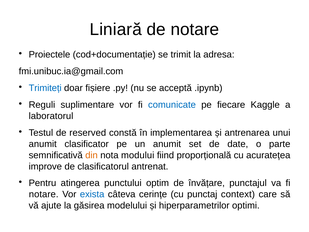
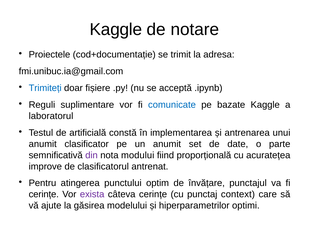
Liniară at (116, 29): Liniară -> Kaggle
fiecare: fiecare -> bazate
reserved: reserved -> artificială
din colour: orange -> purple
notare at (44, 194): notare -> cerințe
exista colour: blue -> purple
